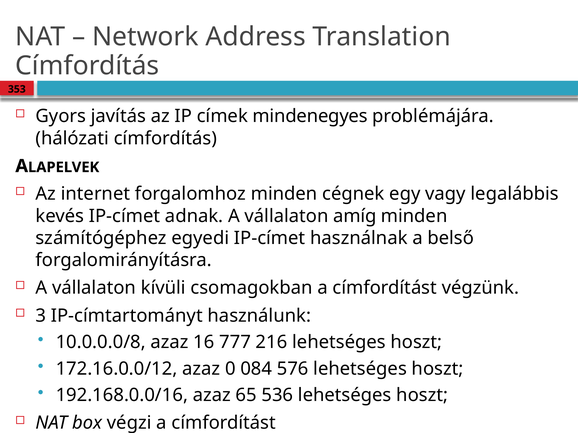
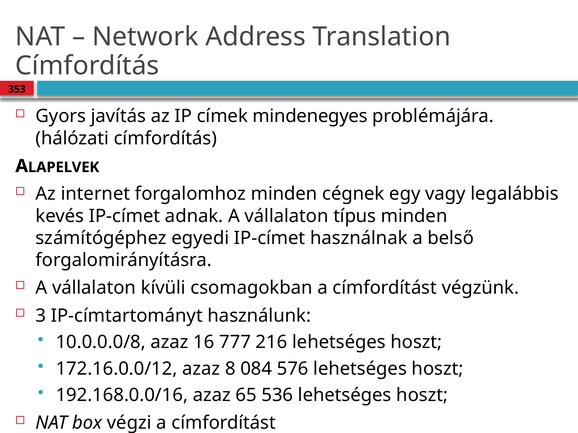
amíg: amíg -> típus
0: 0 -> 8
